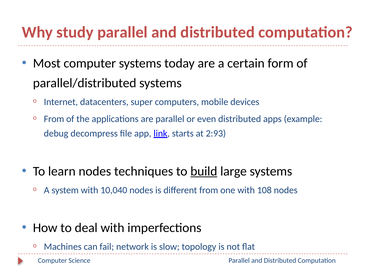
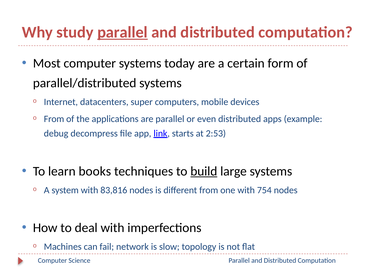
parallel at (122, 32) underline: none -> present
2:93: 2:93 -> 2:53
learn nodes: nodes -> books
10,040: 10,040 -> 83,816
108: 108 -> 754
